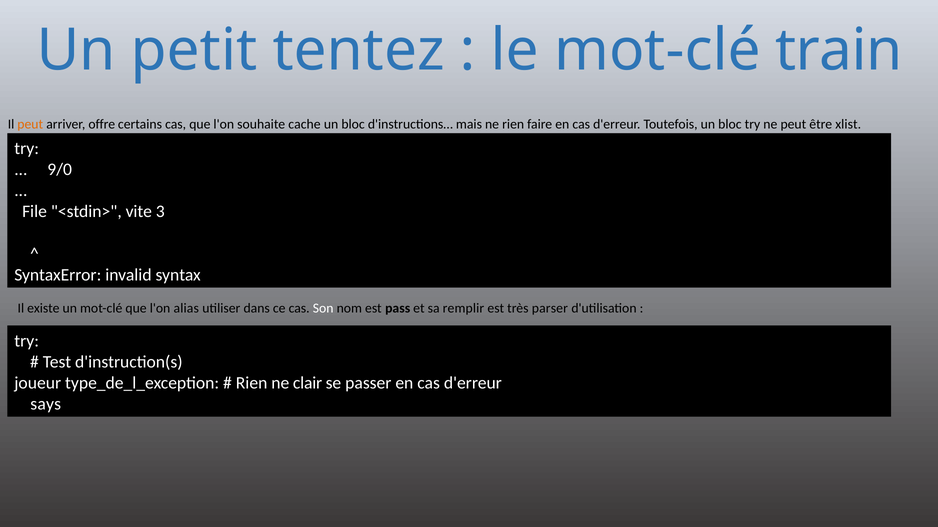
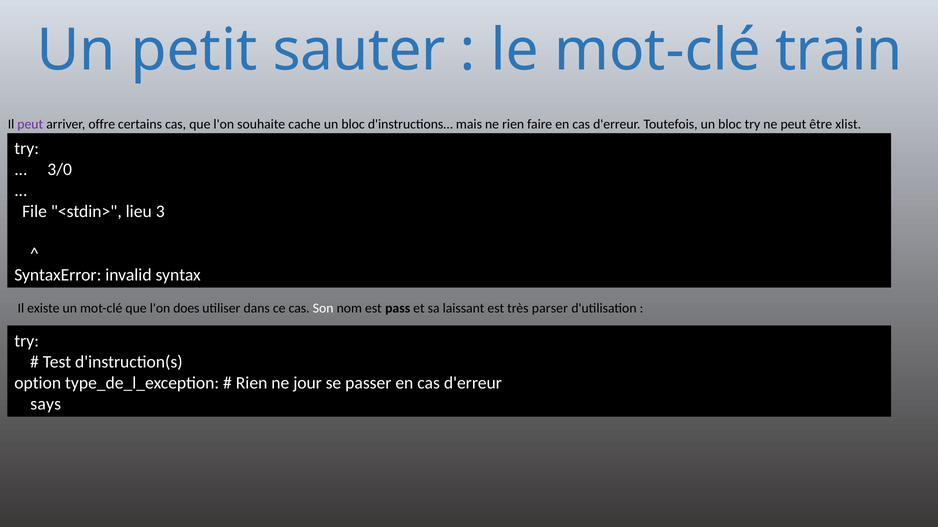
tentez: tentez -> sauter
peut at (30, 124) colour: orange -> purple
9/0: 9/0 -> 3/0
vite: vite -> lieu
alias: alias -> does
remplir: remplir -> laissant
joueur: joueur -> option
clair: clair -> jour
